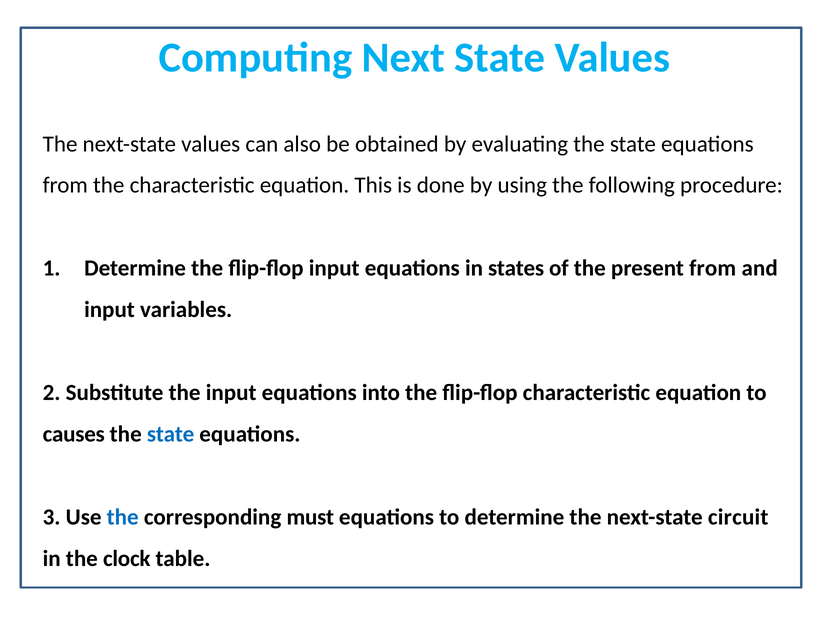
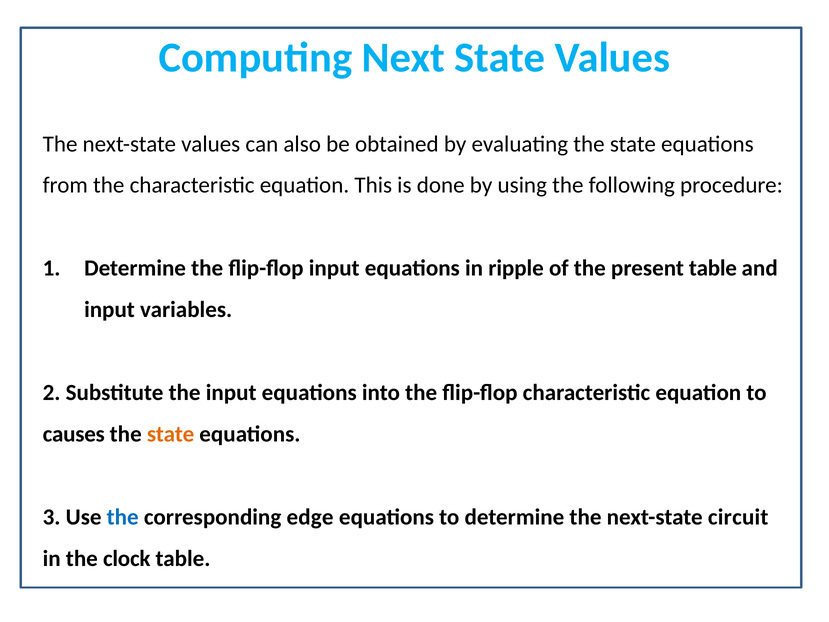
states: states -> ripple
present from: from -> table
state at (171, 434) colour: blue -> orange
must: must -> edge
